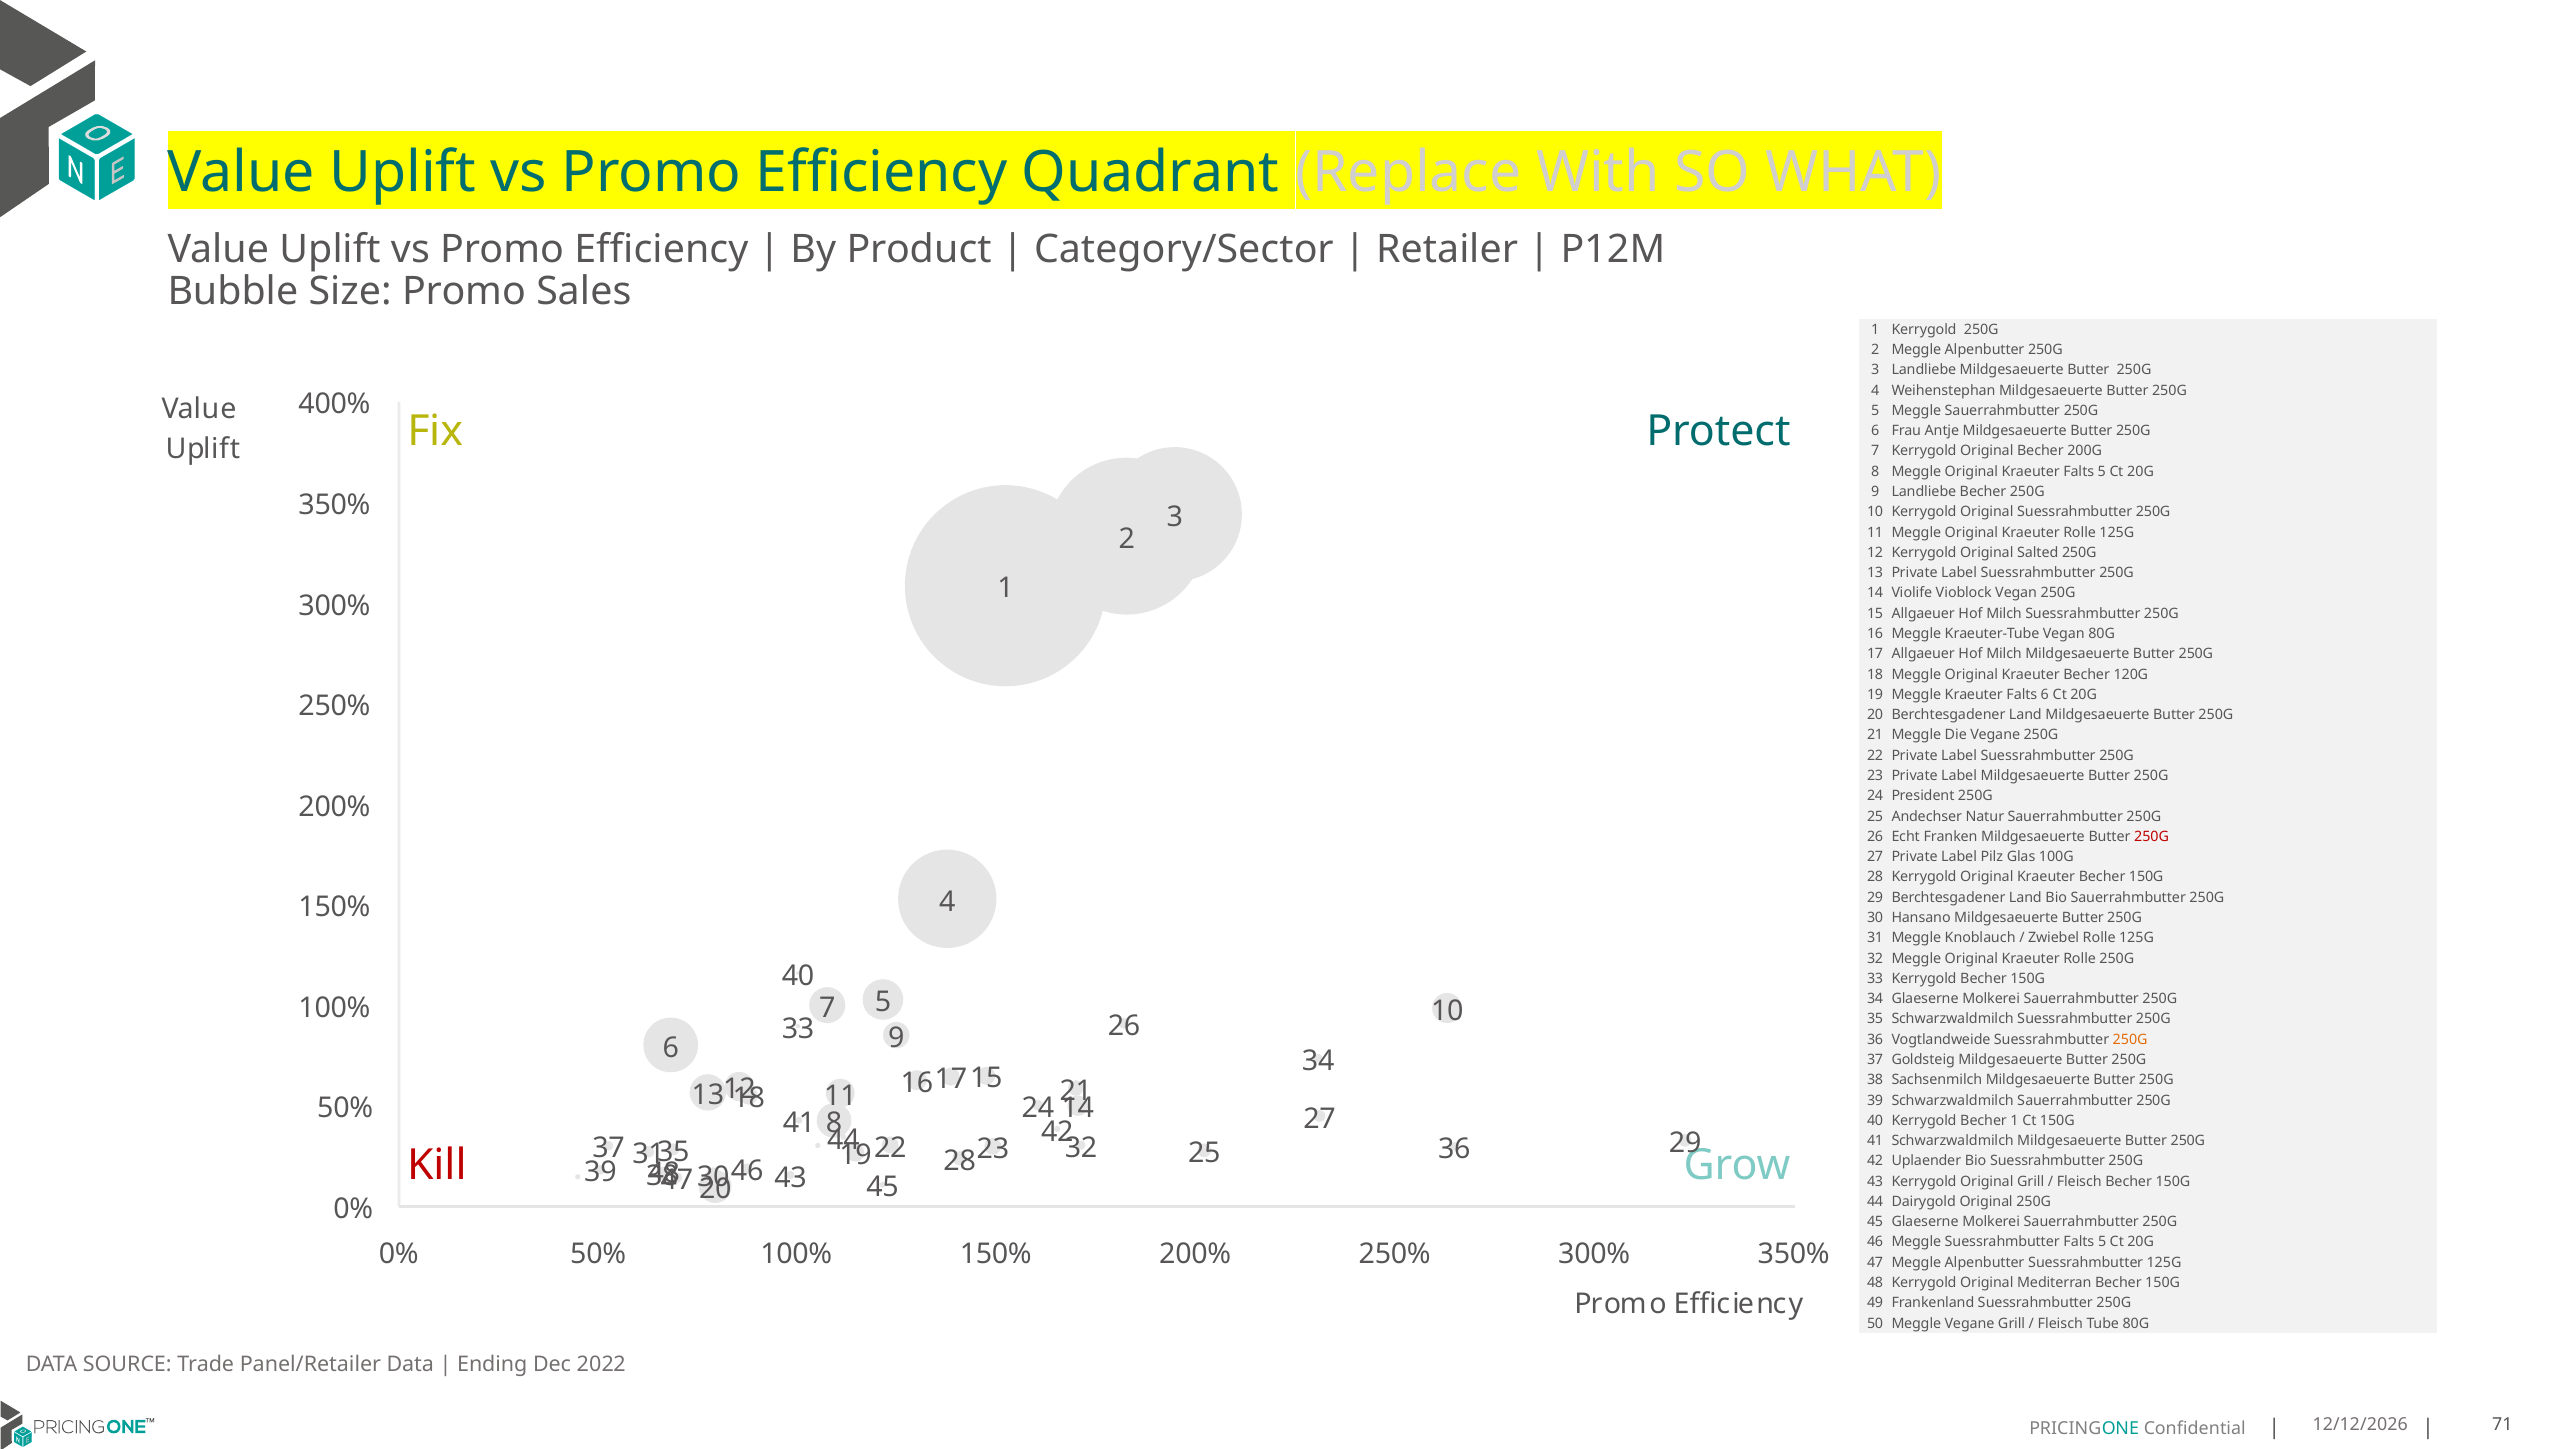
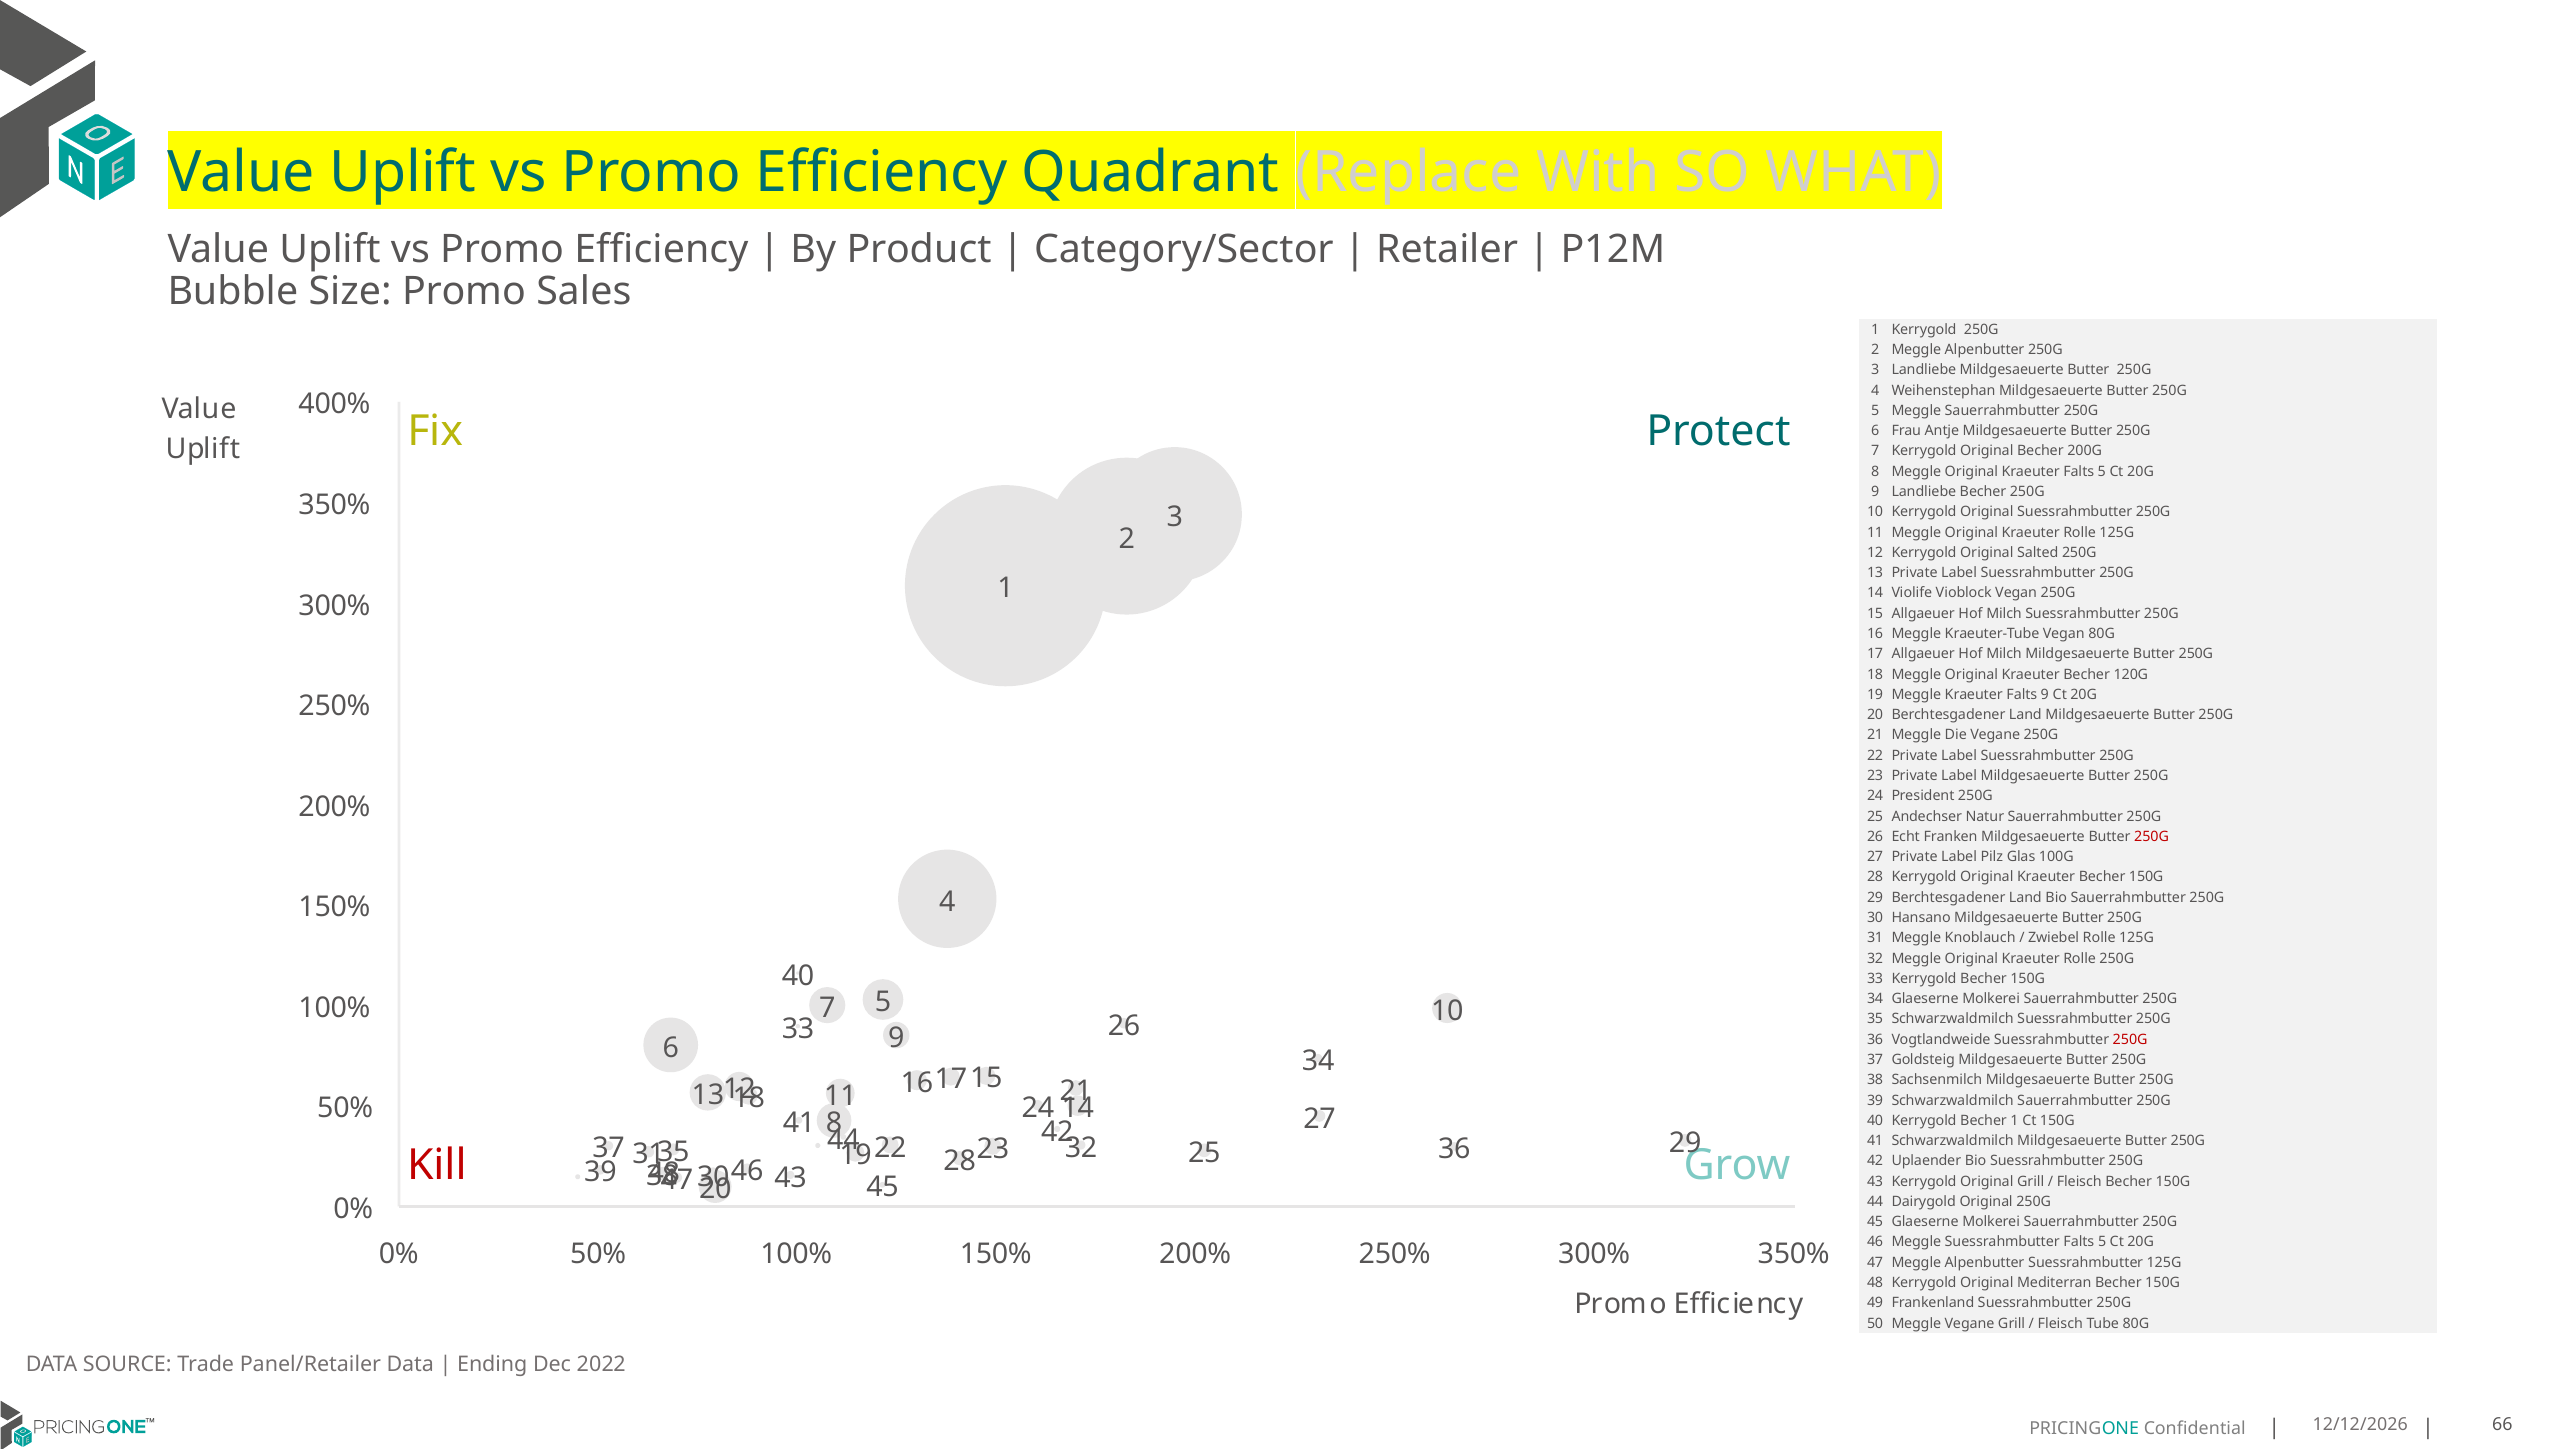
Falts 6: 6 -> 9
250G at (2130, 1039) colour: orange -> red
71: 71 -> 66
